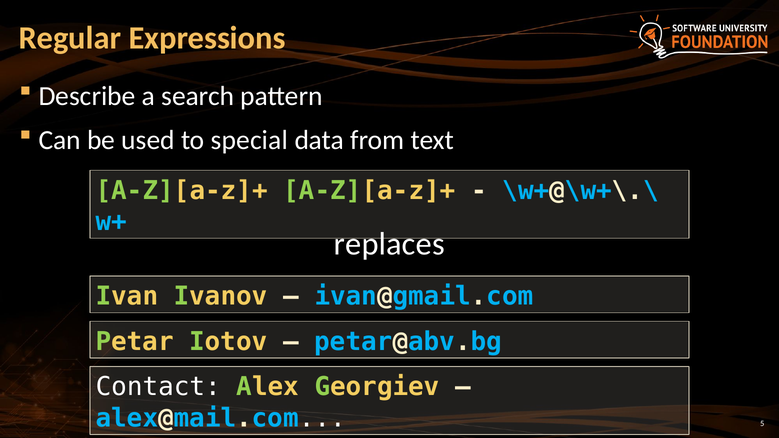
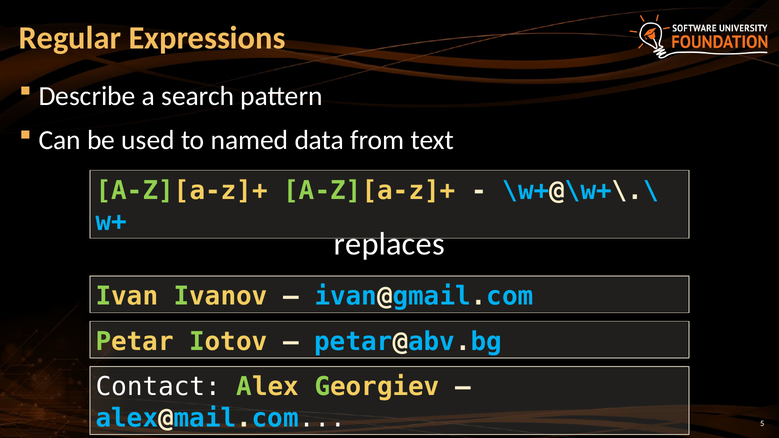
special: special -> named
